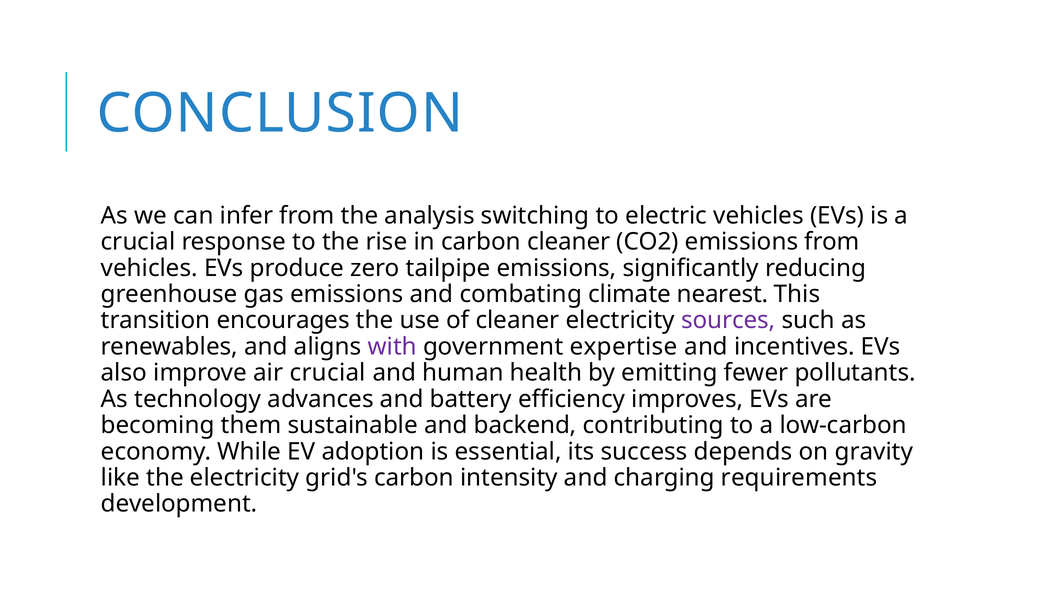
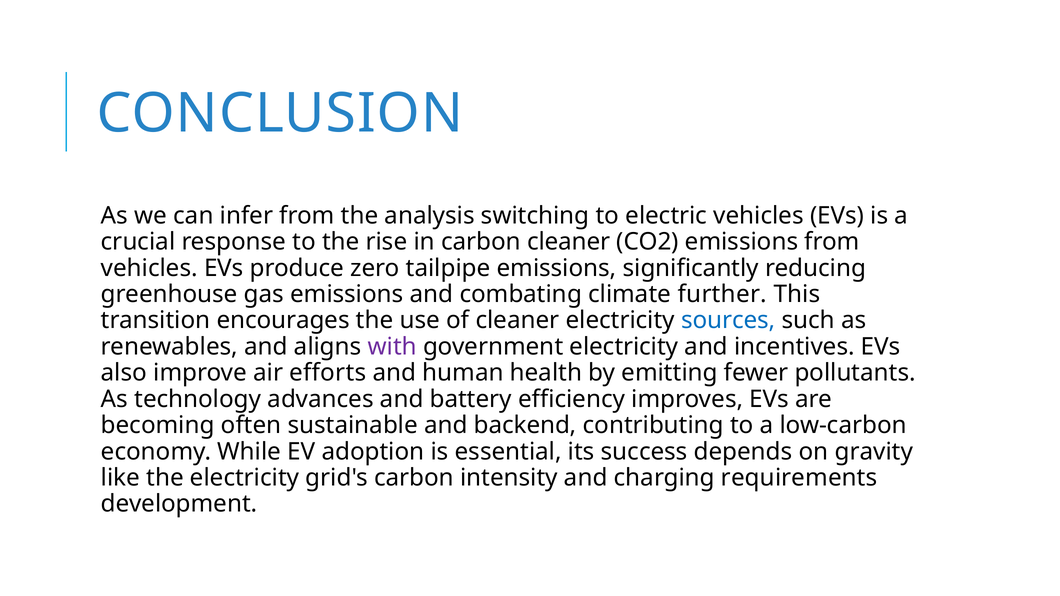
nearest: nearest -> further
sources colour: purple -> blue
government expertise: expertise -> electricity
air crucial: crucial -> efforts
them: them -> often
